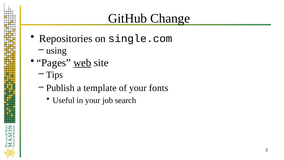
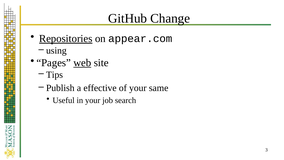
Repositories underline: none -> present
single.com: single.com -> appear.com
template: template -> effective
fonts: fonts -> same
